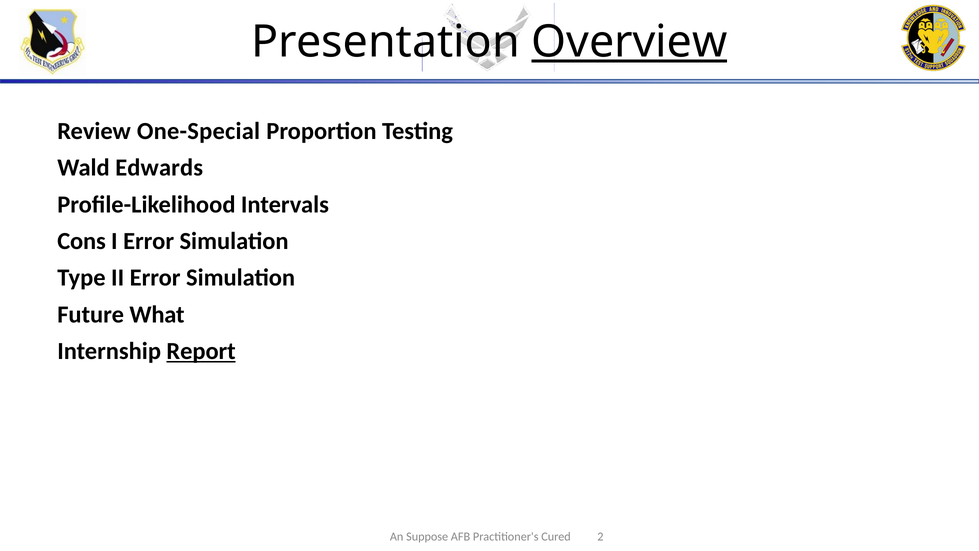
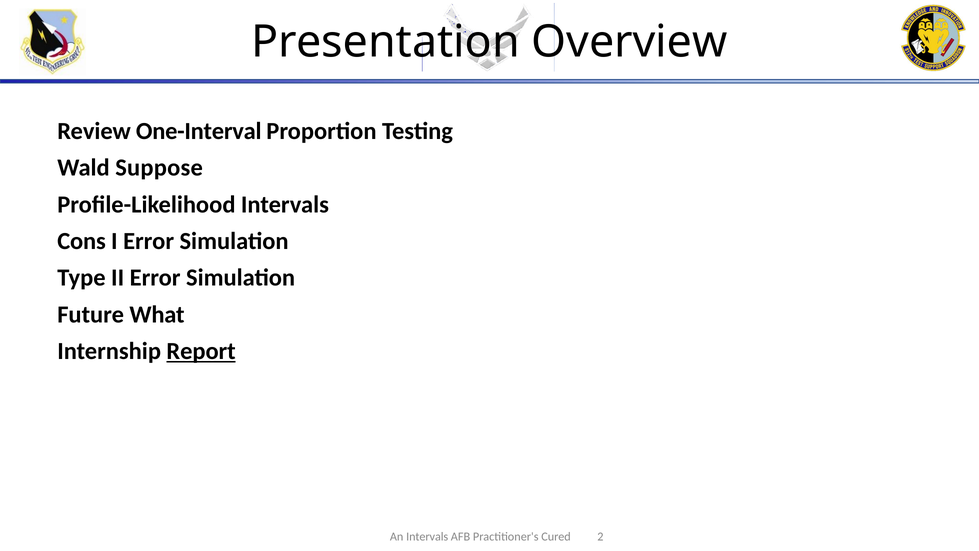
Overview underline: present -> none
One-Special: One-Special -> One-Interval
Edwards: Edwards -> Suppose
An Suppose: Suppose -> Intervals
